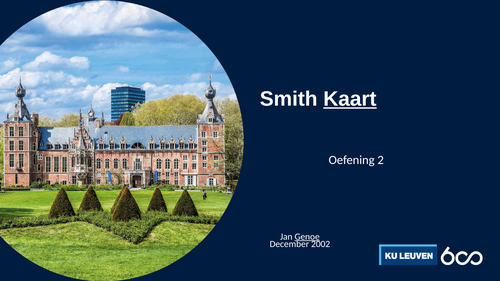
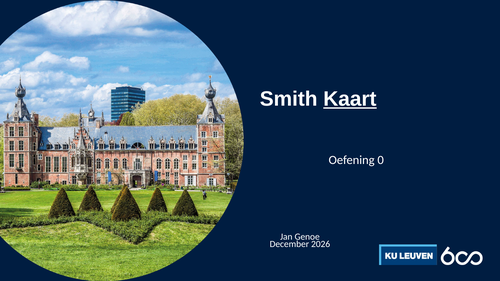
2: 2 -> 0
Genoe underline: present -> none
2002: 2002 -> 2026
